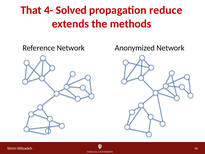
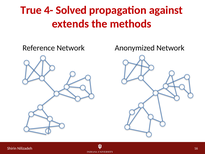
That: That -> True
reduce: reduce -> against
